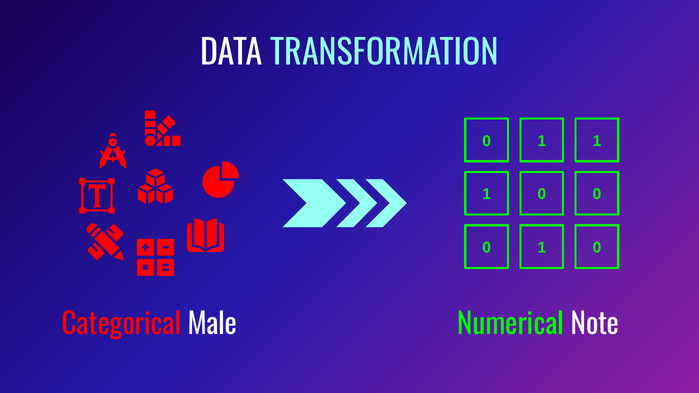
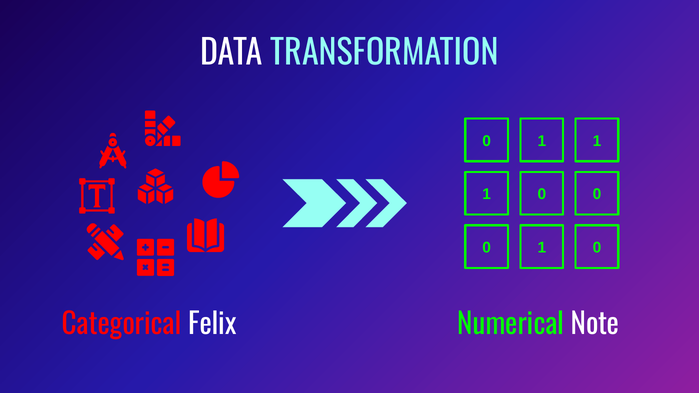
Male: Male -> Felix
